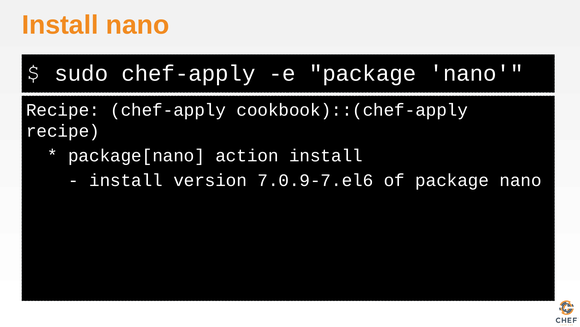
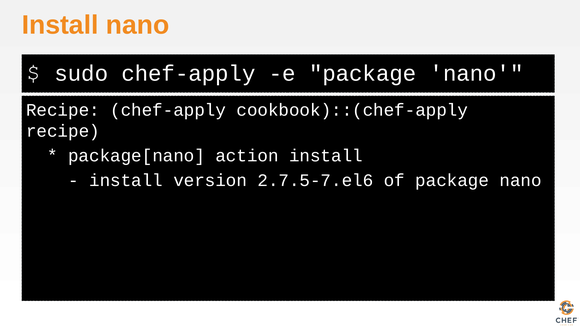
7.0.9-7.el6: 7.0.9-7.el6 -> 2.7.5-7.el6
